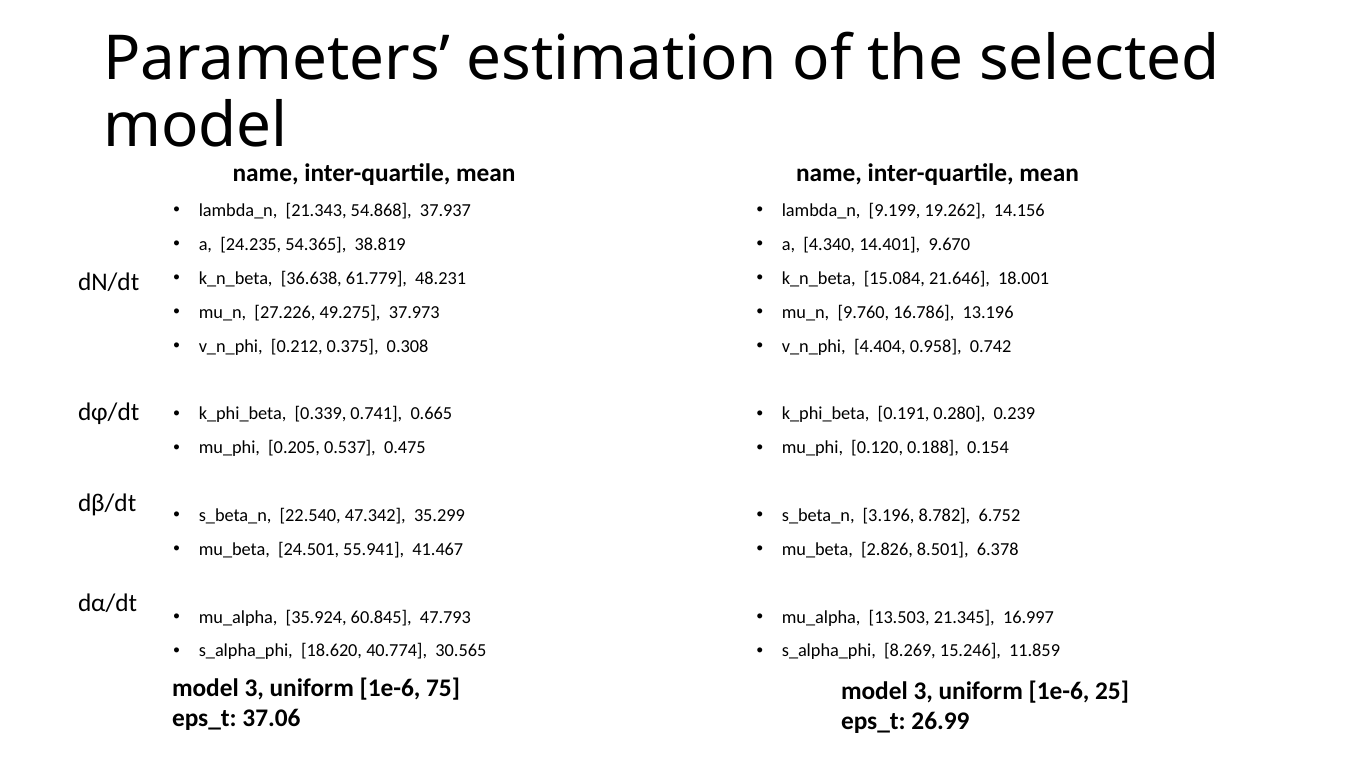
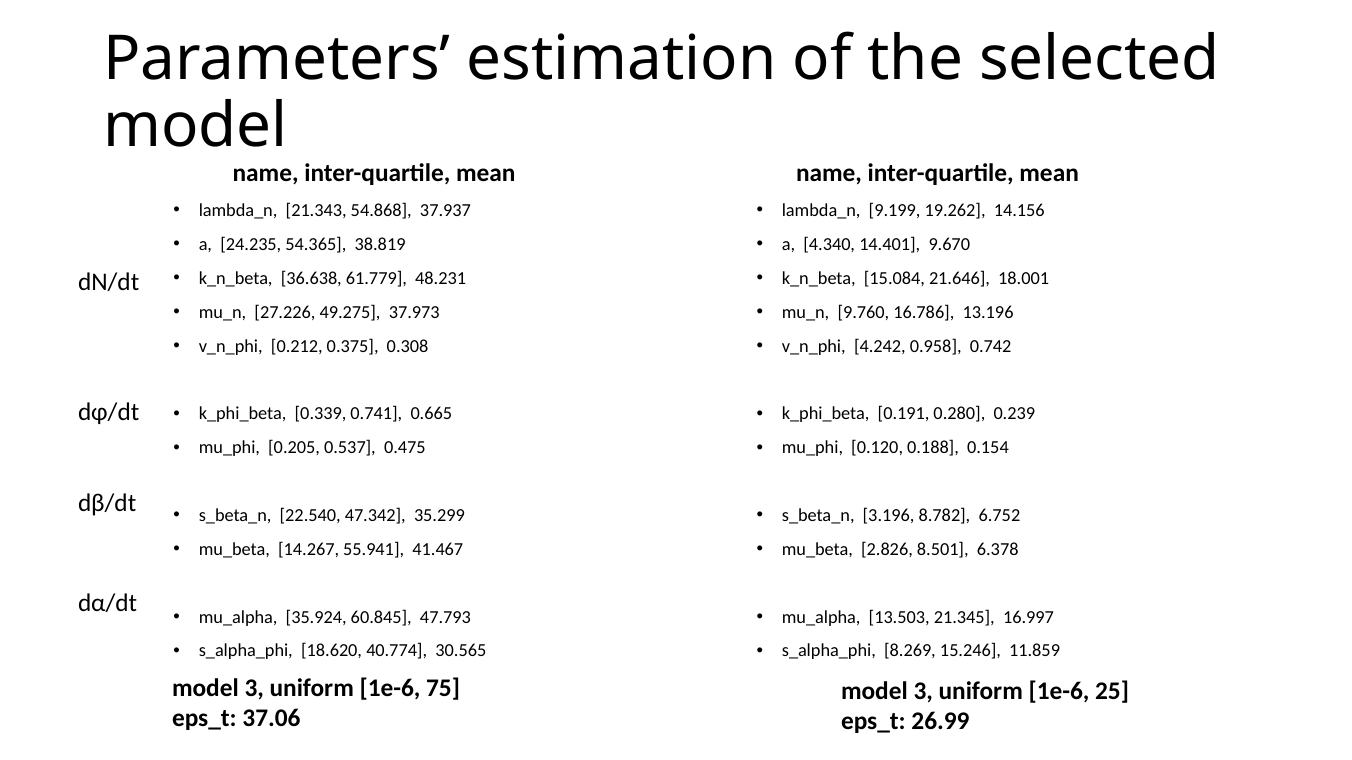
4.404: 4.404 -> 4.242
24.501: 24.501 -> 14.267
